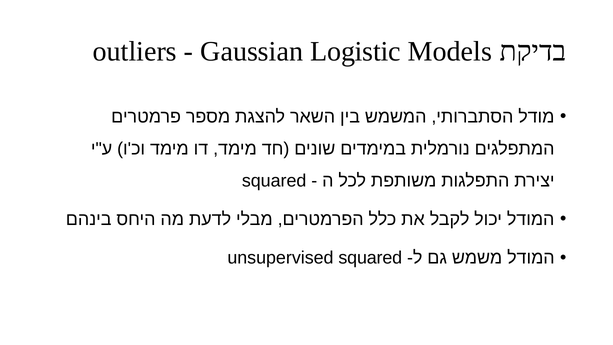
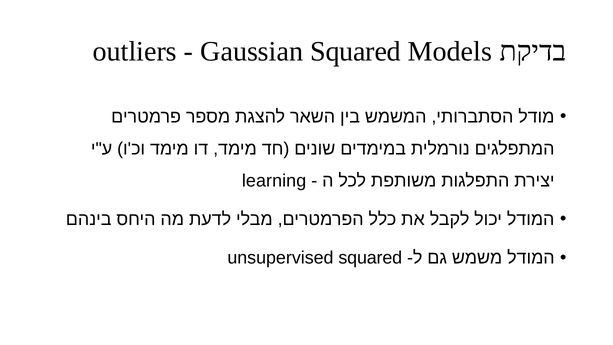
Gaussian Logistic: Logistic -> Squared
squared at (274, 181): squared -> learning
